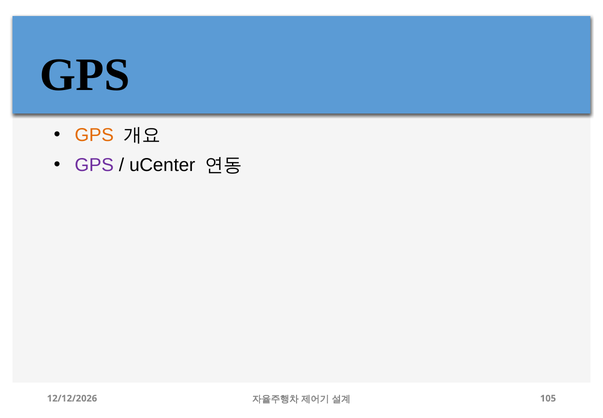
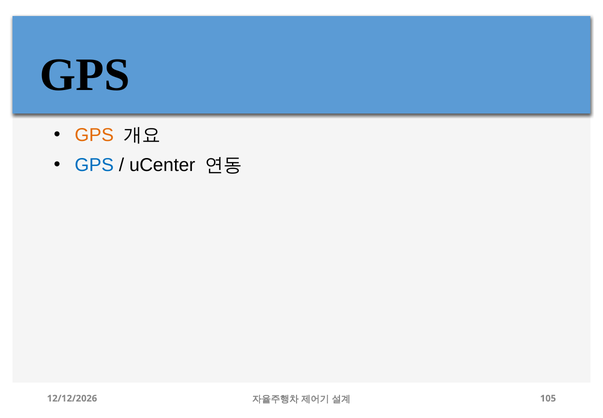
GPS at (94, 165) colour: purple -> blue
